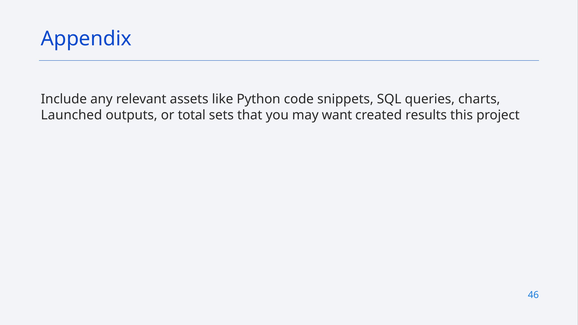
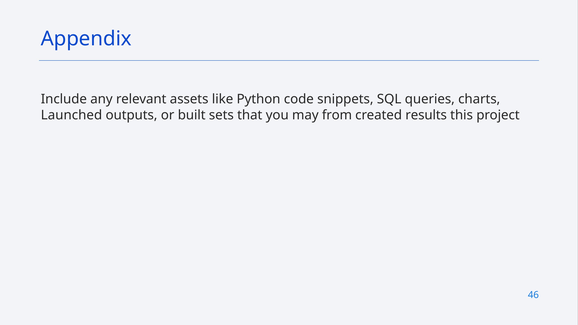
total: total -> built
want: want -> from
